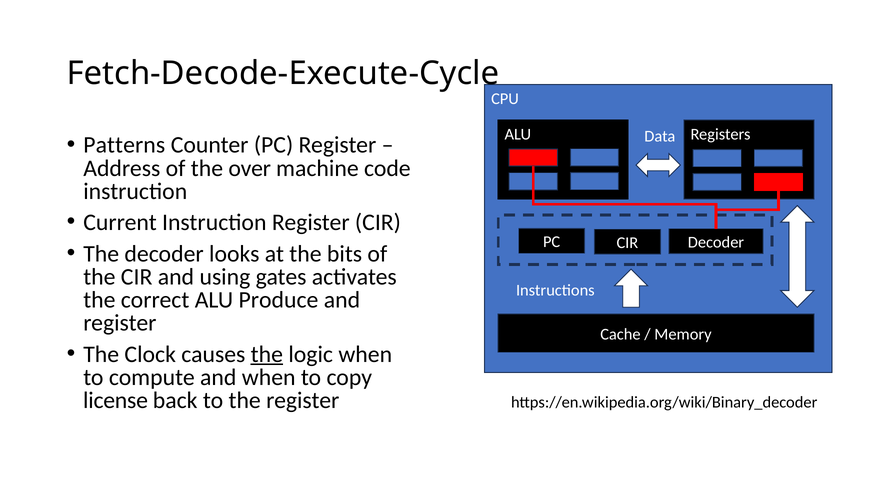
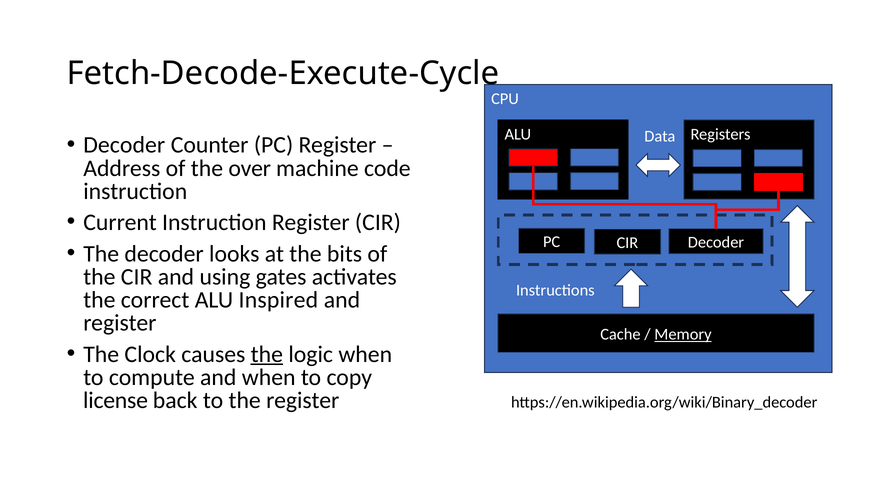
Patterns at (124, 145): Patterns -> Decoder
Produce: Produce -> Inspired
Memory underline: none -> present
